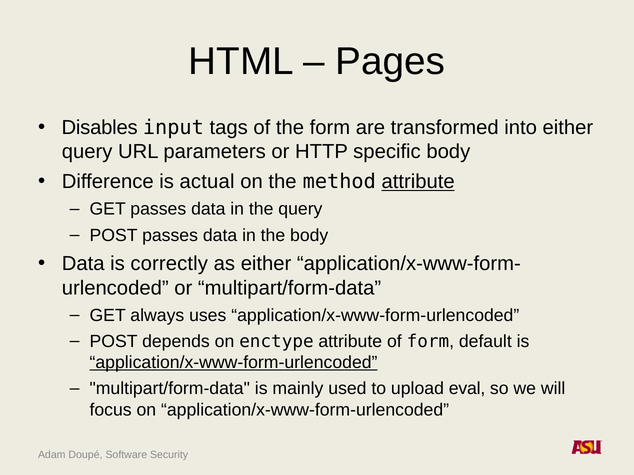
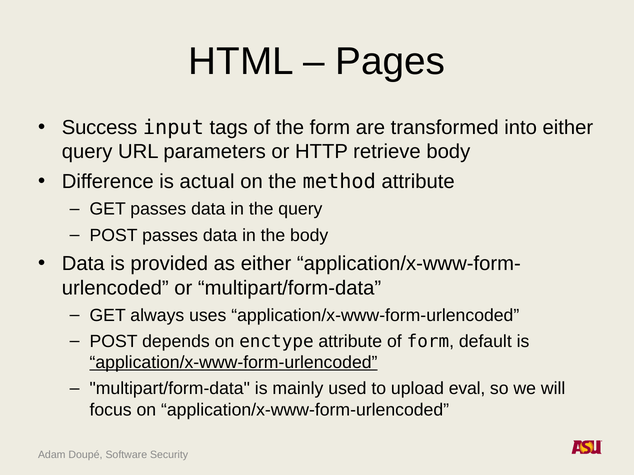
Disables: Disables -> Success
specific: specific -> retrieve
attribute at (418, 182) underline: present -> none
correctly: correctly -> provided
